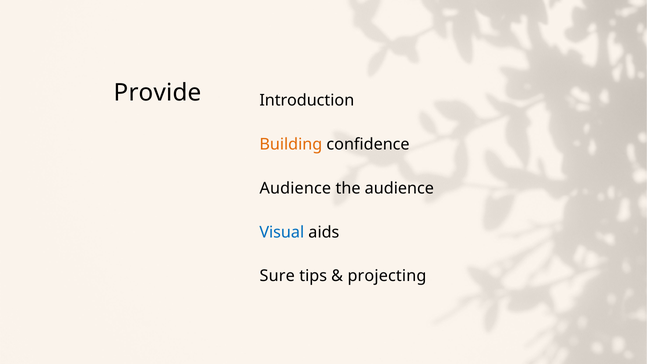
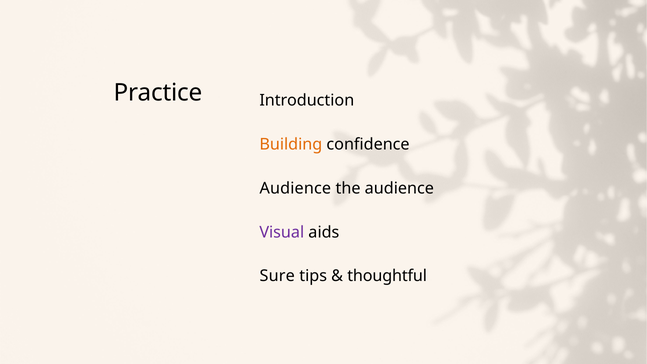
Provide: Provide -> Practice
Visual colour: blue -> purple
projecting: projecting -> thoughtful
